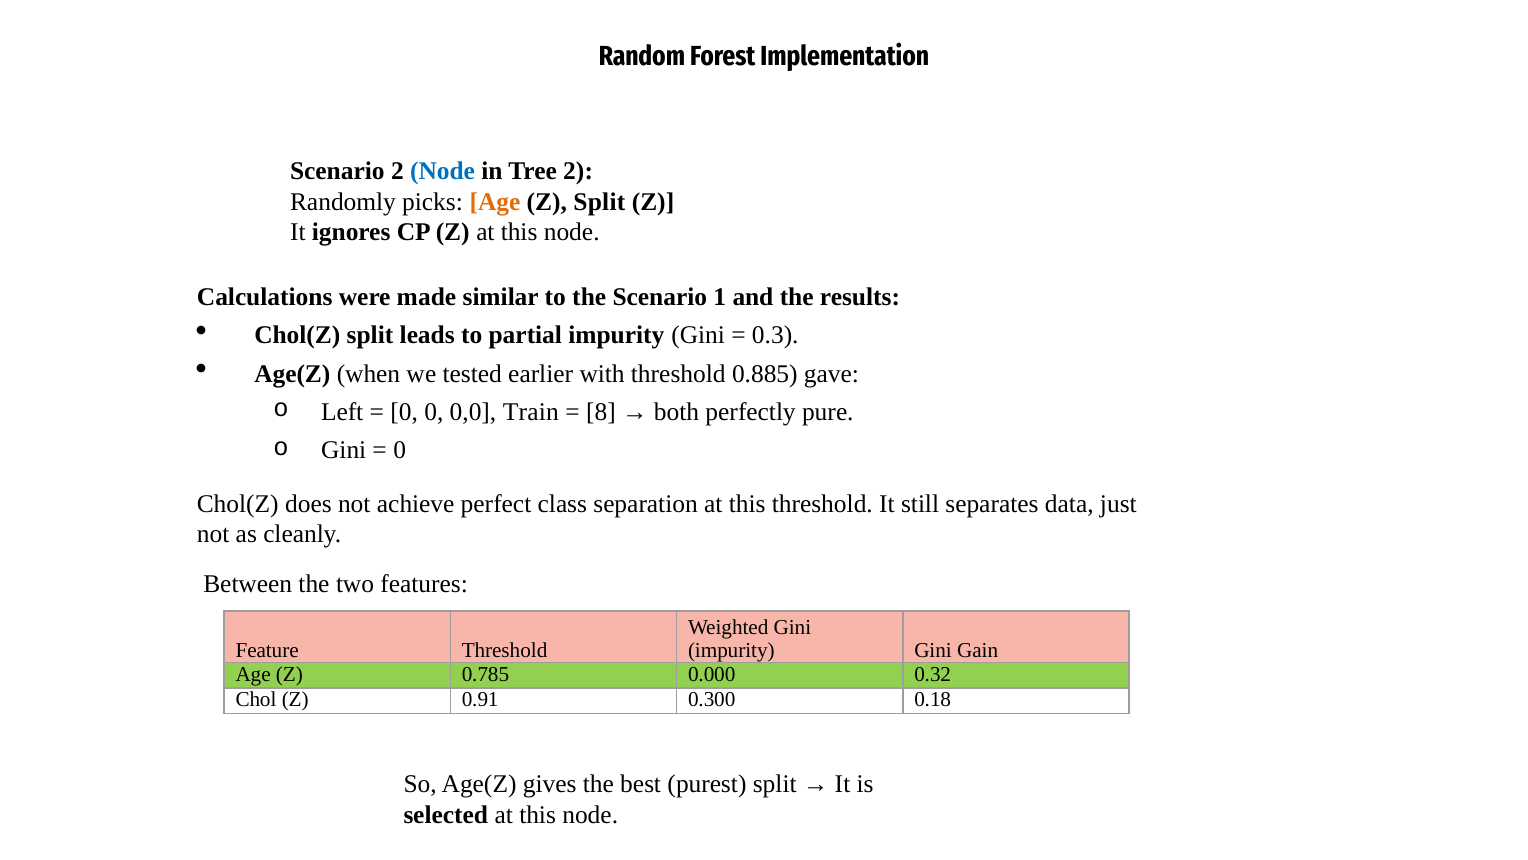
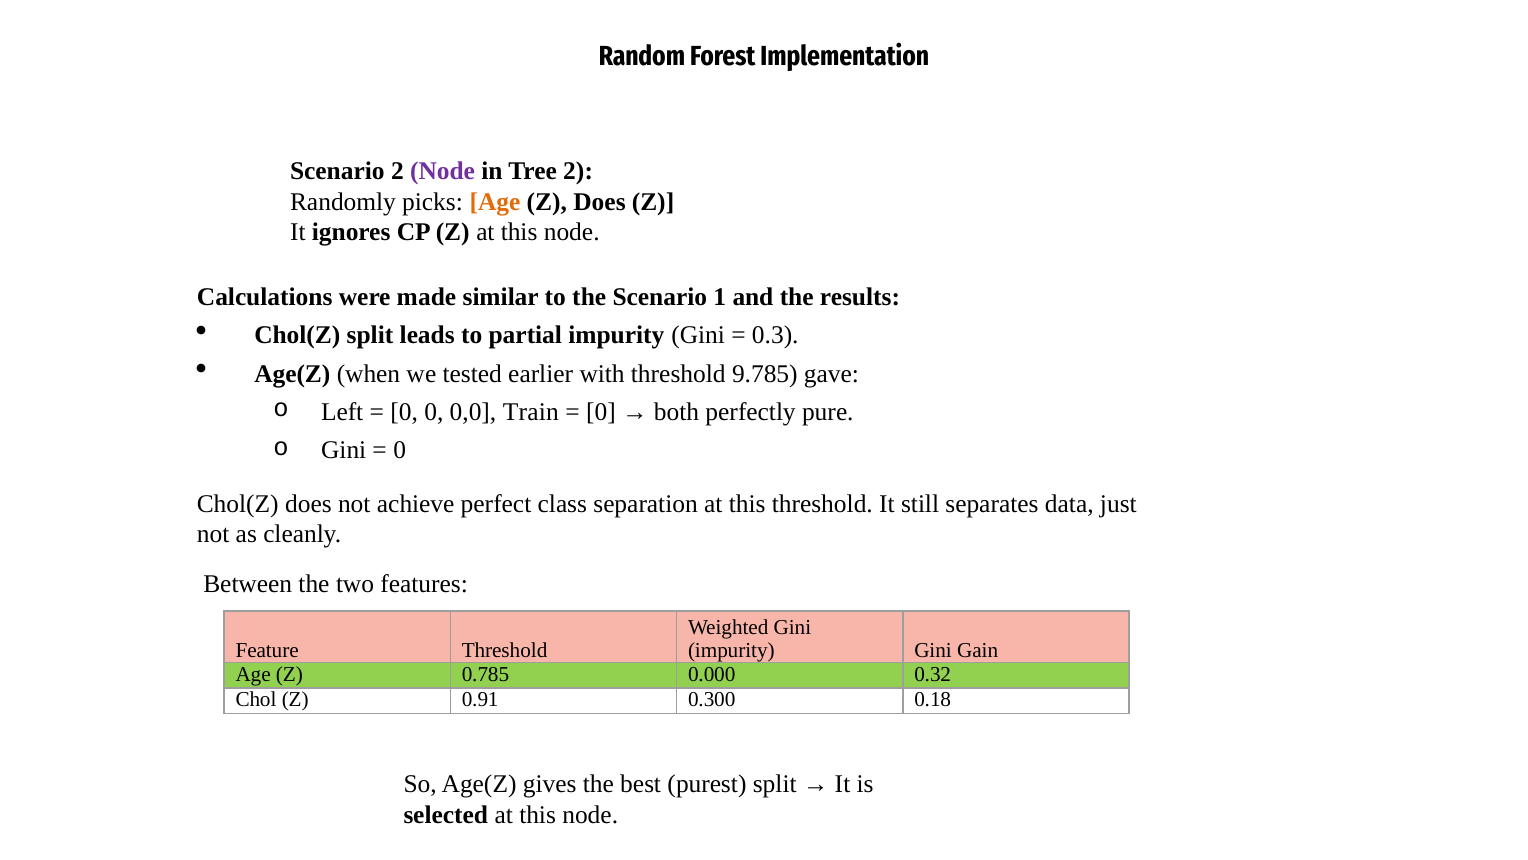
Node at (443, 171) colour: blue -> purple
Z Split: Split -> Does
0.885: 0.885 -> 9.785
8 at (601, 412): 8 -> 0
